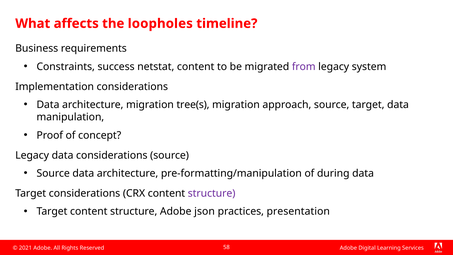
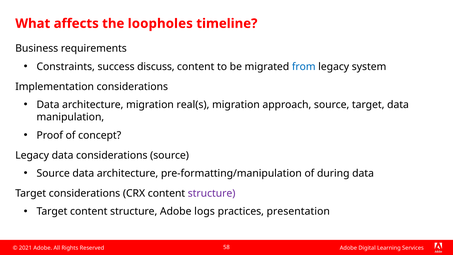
netstat: netstat -> discuss
from colour: purple -> blue
tree(s: tree(s -> real(s
json: json -> logs
